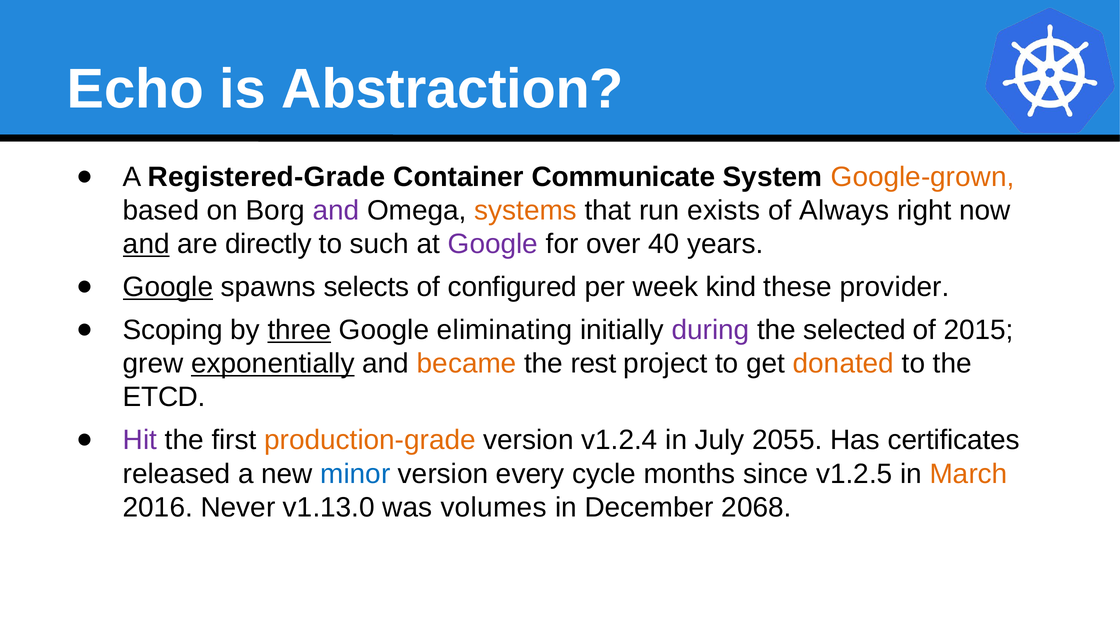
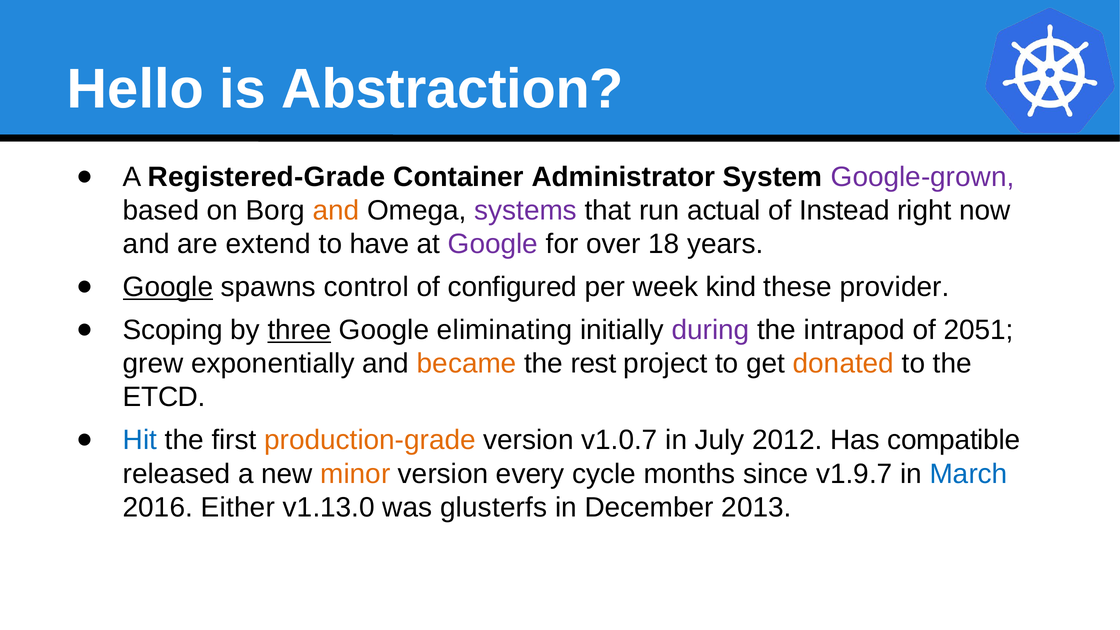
Echo: Echo -> Hello
Communicate: Communicate -> Administrator
Google-grown colour: orange -> purple
and at (336, 211) colour: purple -> orange
systems colour: orange -> purple
exists: exists -> actual
Always: Always -> Instead
and at (146, 244) underline: present -> none
directly: directly -> extend
such: such -> have
40: 40 -> 18
selects: selects -> control
selected: selected -> intrapod
2015: 2015 -> 2051
exponentially underline: present -> none
Hit colour: purple -> blue
v1.2.4: v1.2.4 -> v1.0.7
2055: 2055 -> 2012
certificates: certificates -> compatible
minor colour: blue -> orange
v1.2.5: v1.2.5 -> v1.9.7
March colour: orange -> blue
Never: Never -> Either
volumes: volumes -> glusterfs
2068: 2068 -> 2013
